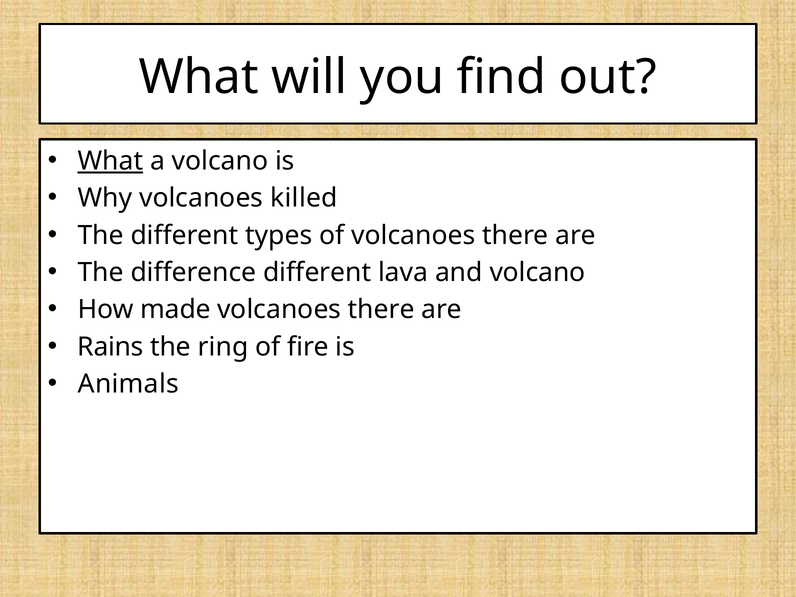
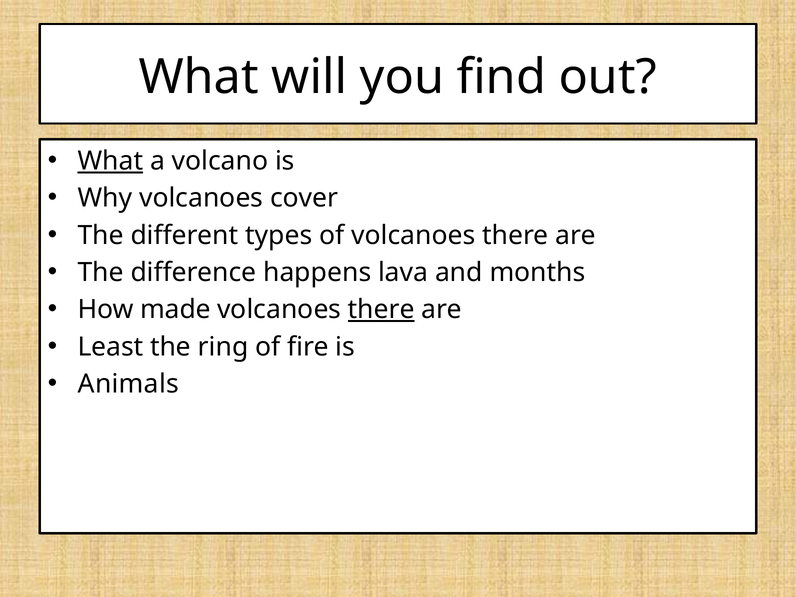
killed: killed -> cover
difference different: different -> happens
and volcano: volcano -> months
there at (381, 310) underline: none -> present
Rains: Rains -> Least
